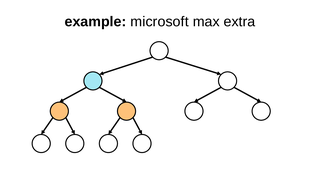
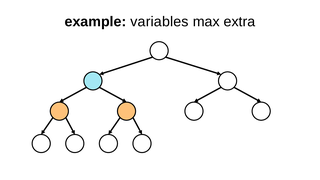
microsoft: microsoft -> variables
